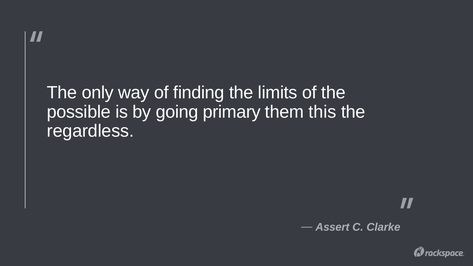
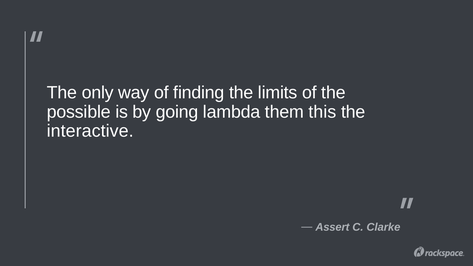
primary: primary -> lambda
regardless: regardless -> interactive
